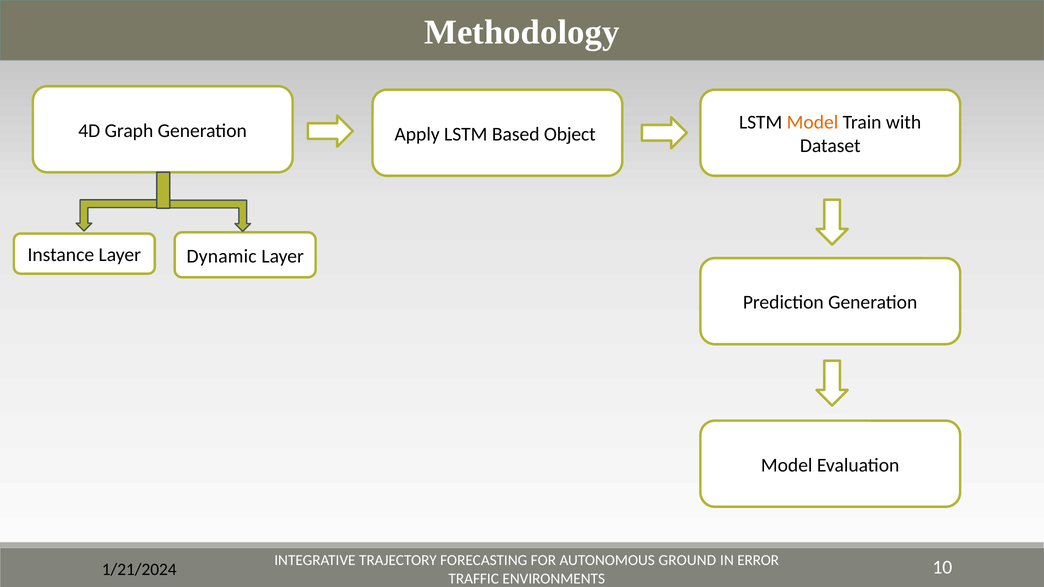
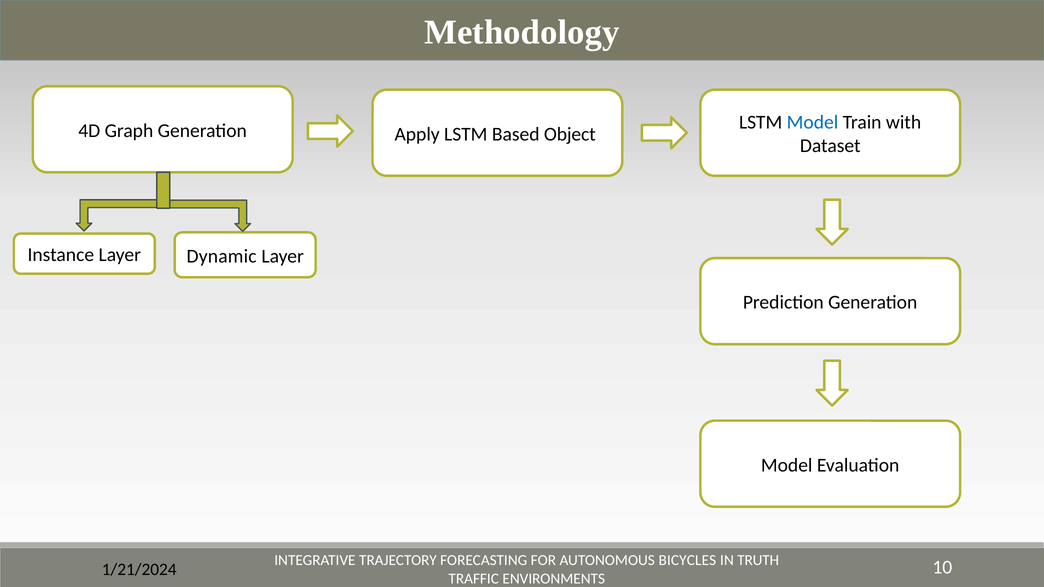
Model at (812, 122) colour: orange -> blue
GROUND: GROUND -> BICYCLES
ERROR: ERROR -> TRUTH
